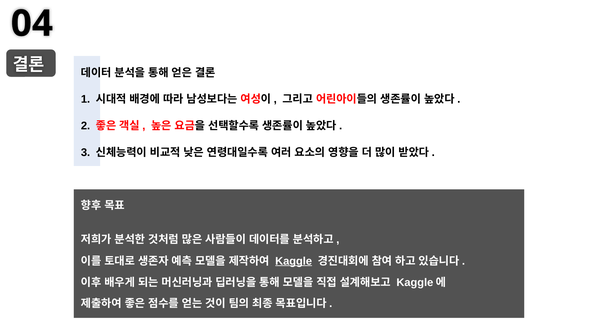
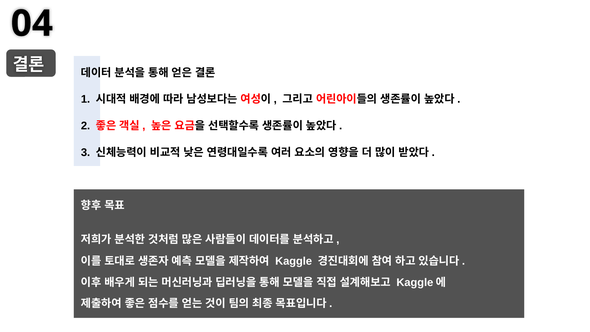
Kaggle underline: present -> none
